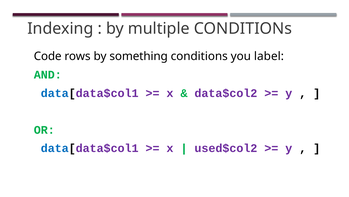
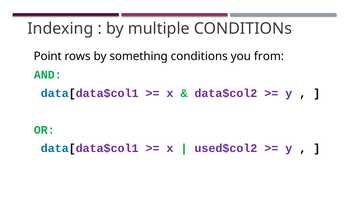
Code: Code -> Point
label: label -> from
